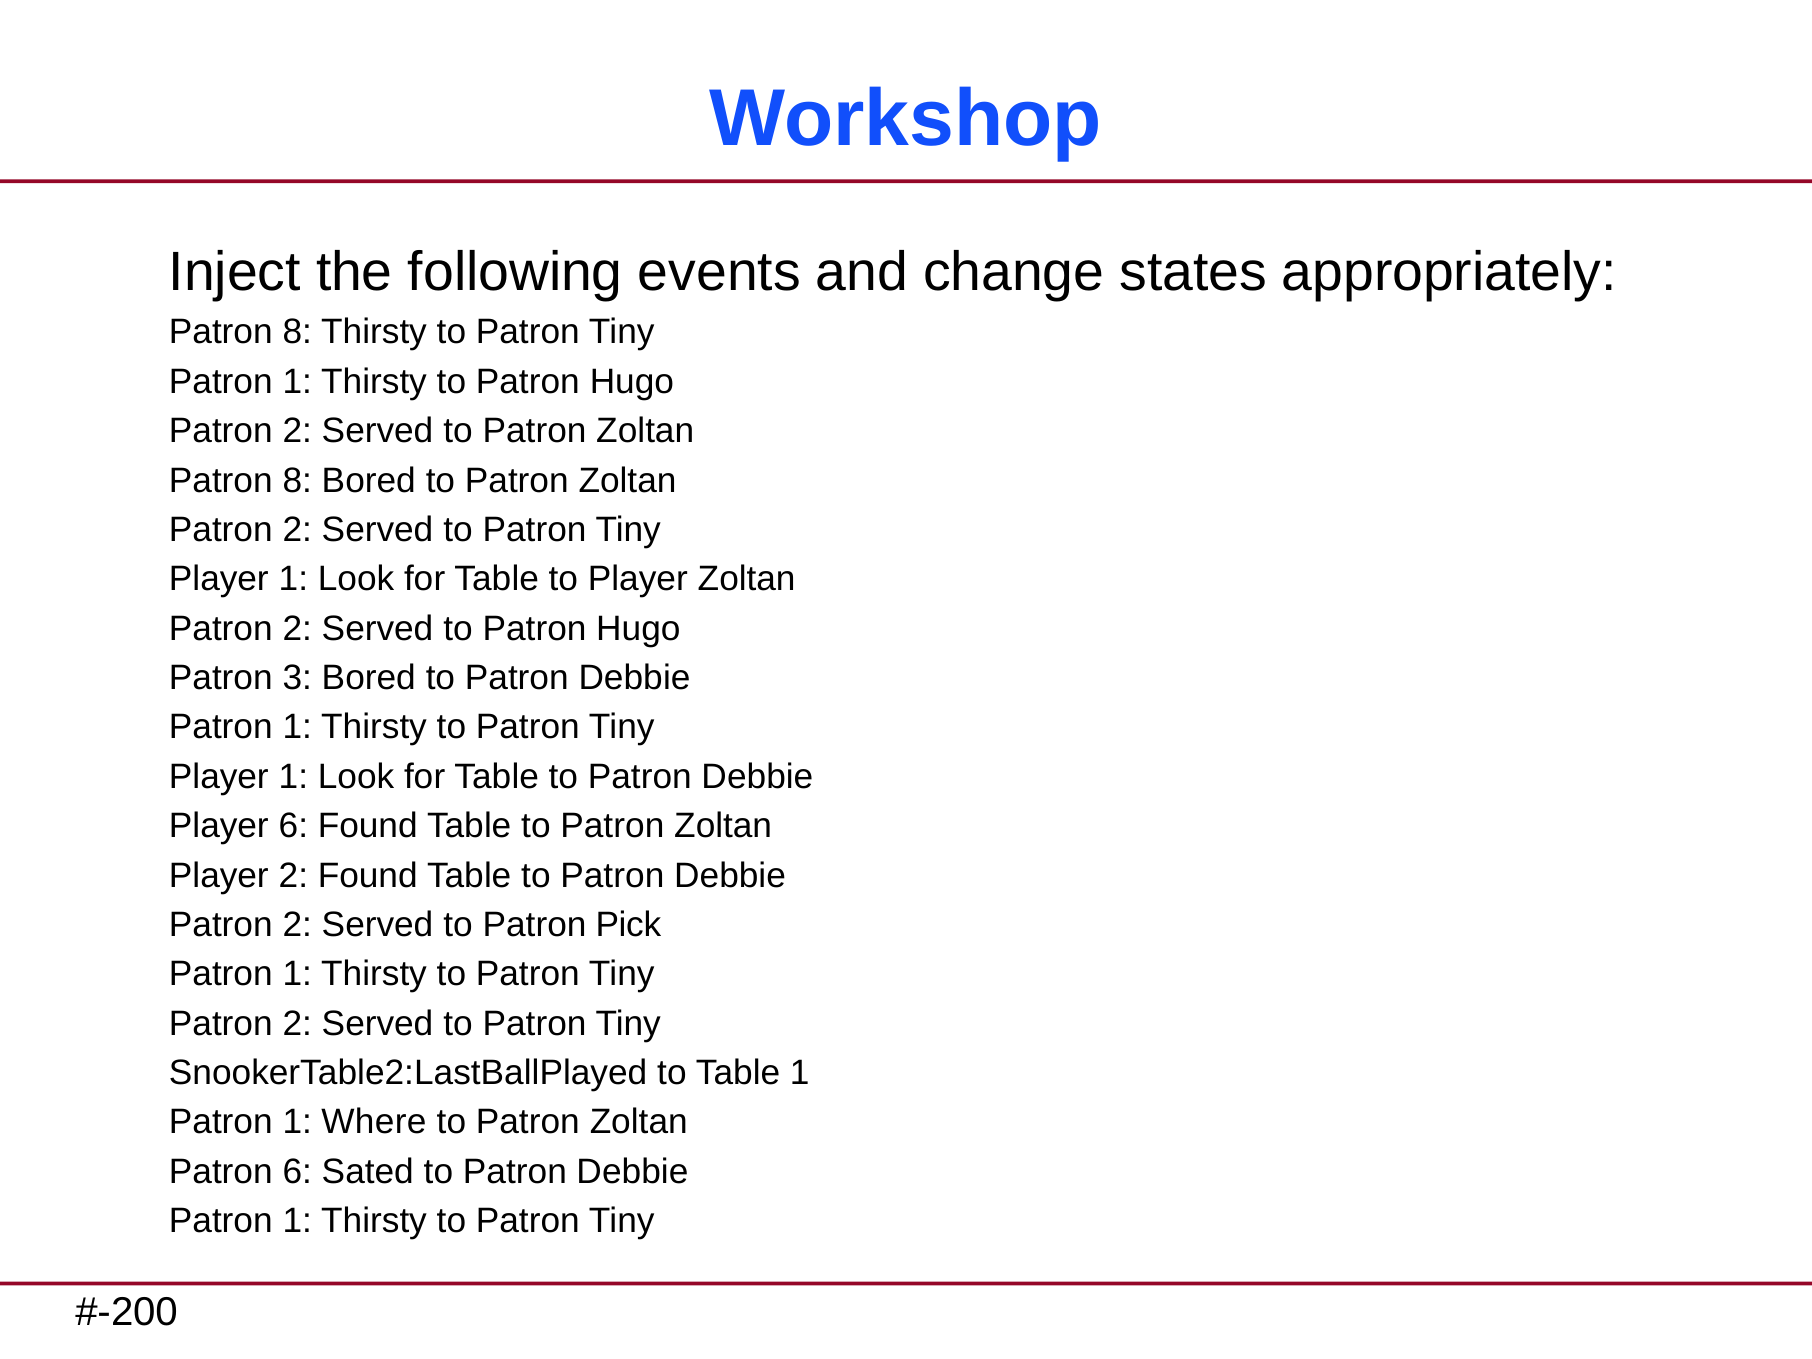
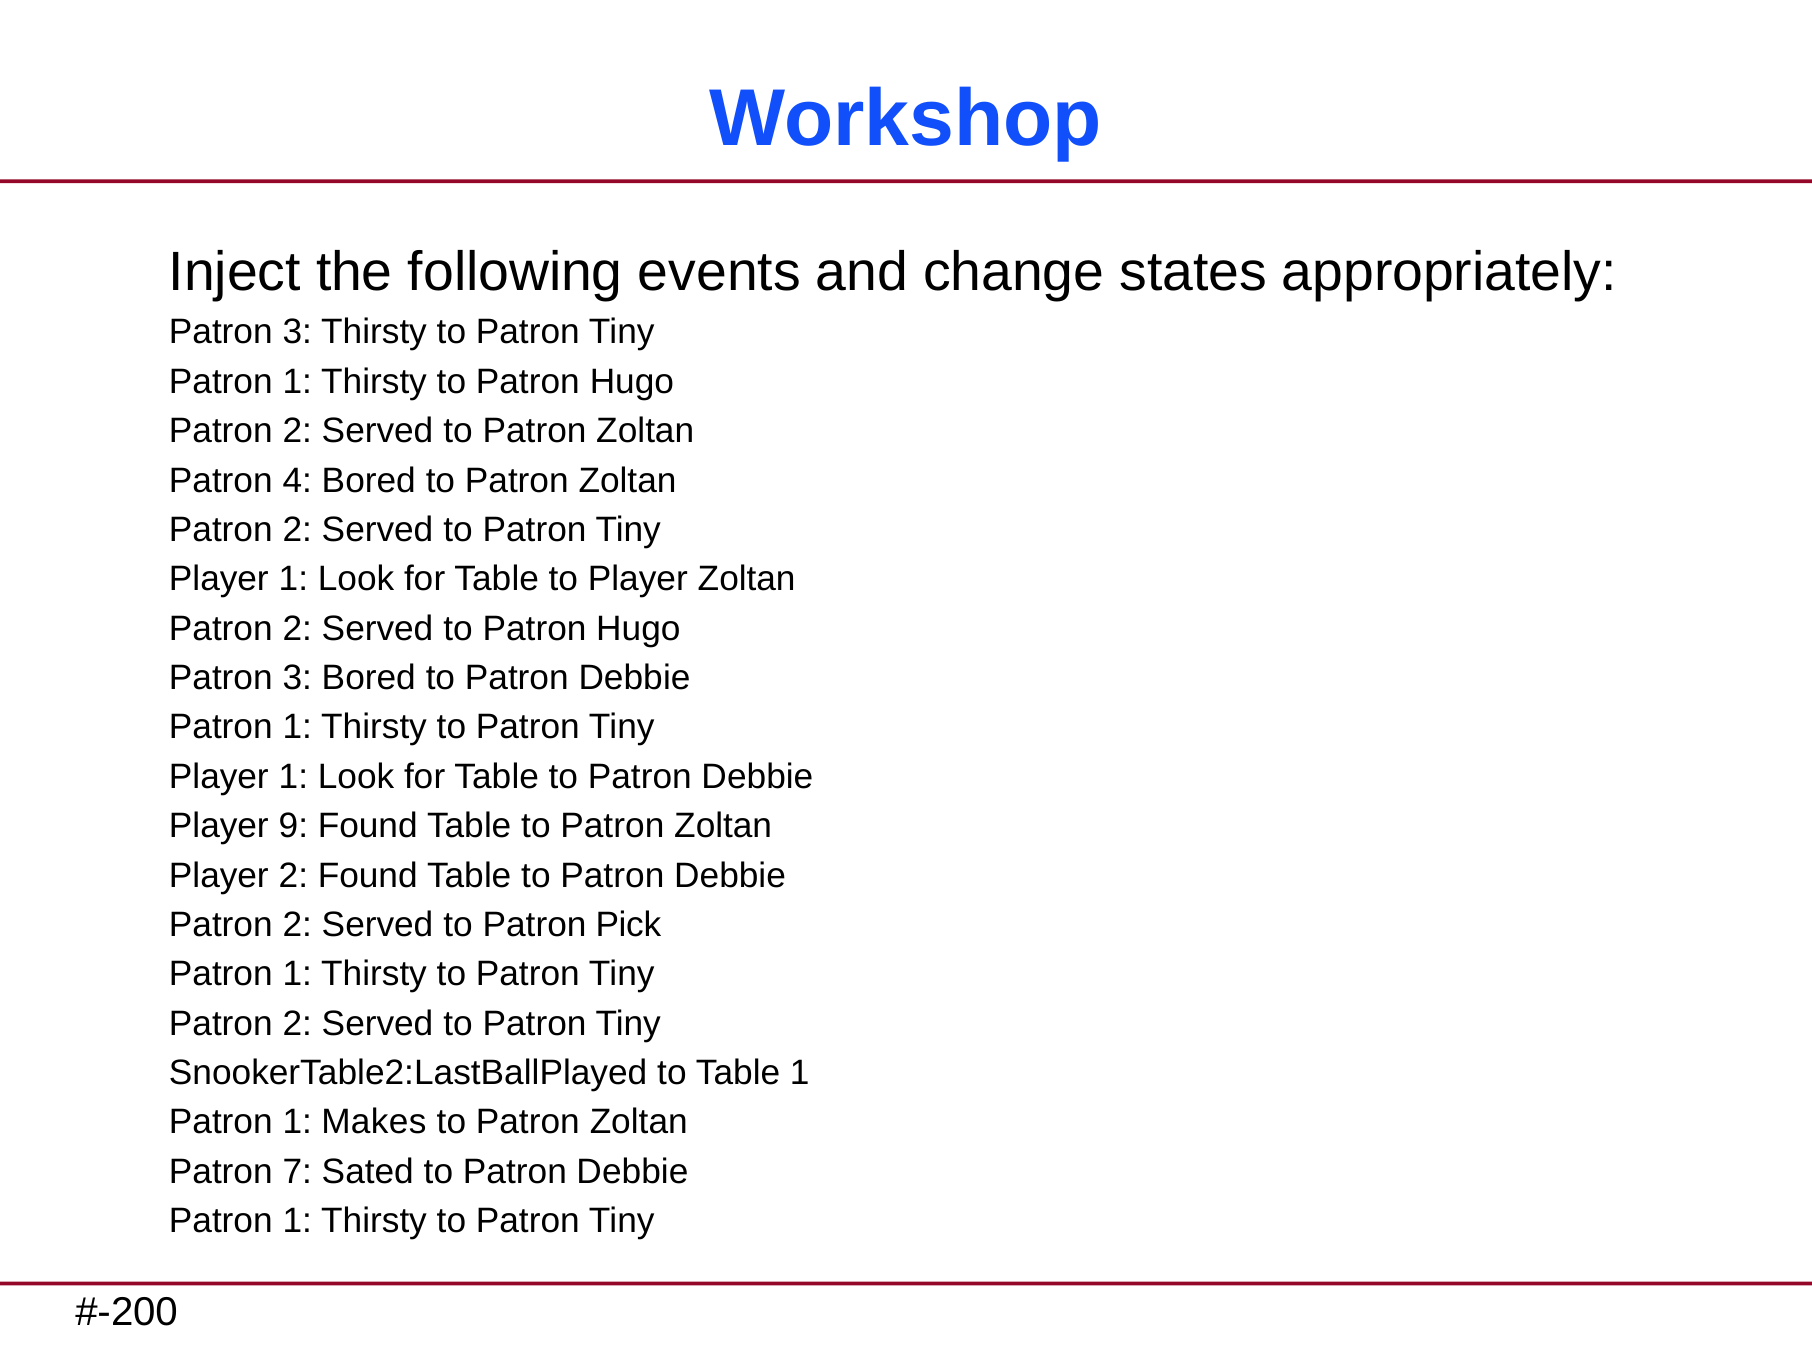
8 at (297, 332): 8 -> 3
8 at (297, 480): 8 -> 4
Player 6: 6 -> 9
Where: Where -> Makes
Patron 6: 6 -> 7
